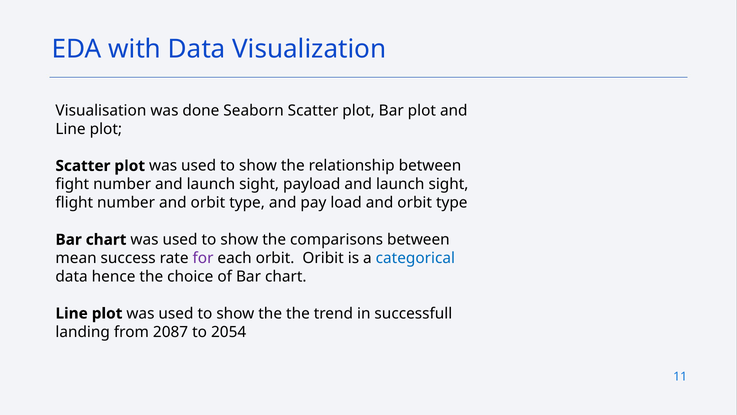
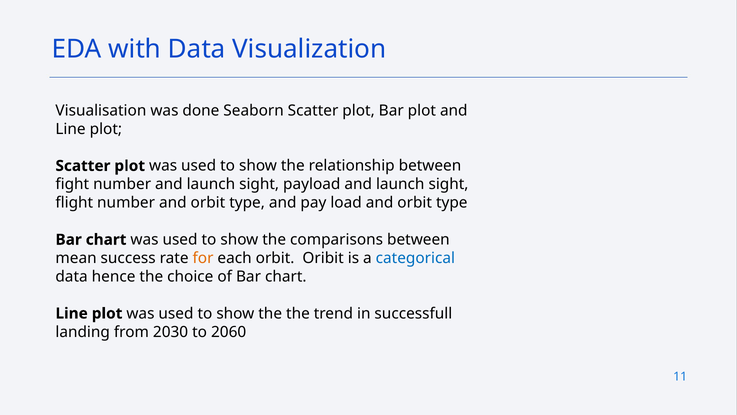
for colour: purple -> orange
2087: 2087 -> 2030
2054: 2054 -> 2060
